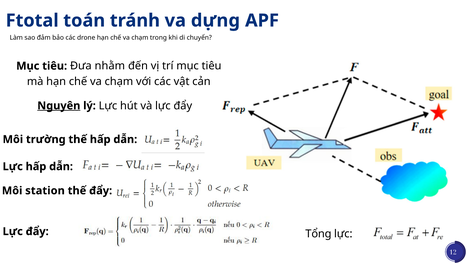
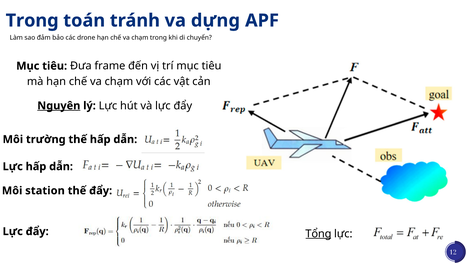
Ftotal at (32, 21): Ftotal -> Trong
nhằm: nhằm -> frame
Tổng underline: none -> present
